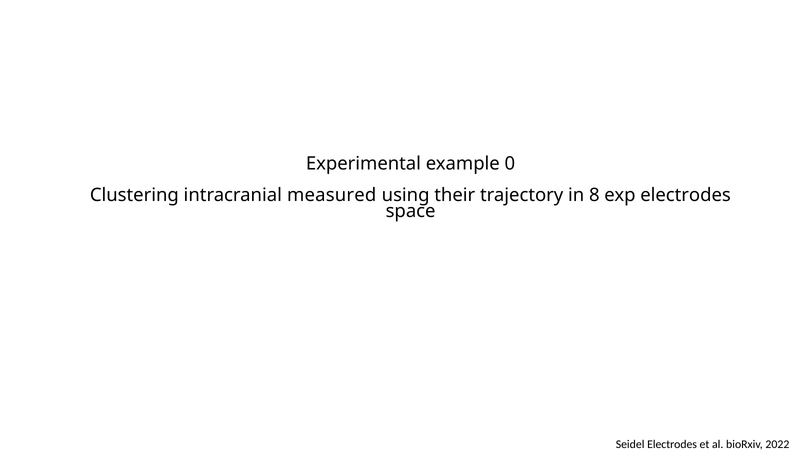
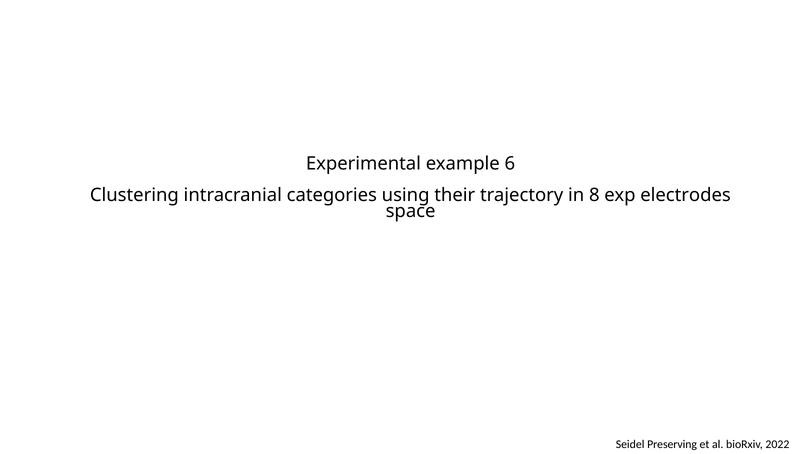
0: 0 -> 6
measured: measured -> categories
Seidel Electrodes: Electrodes -> Preserving
